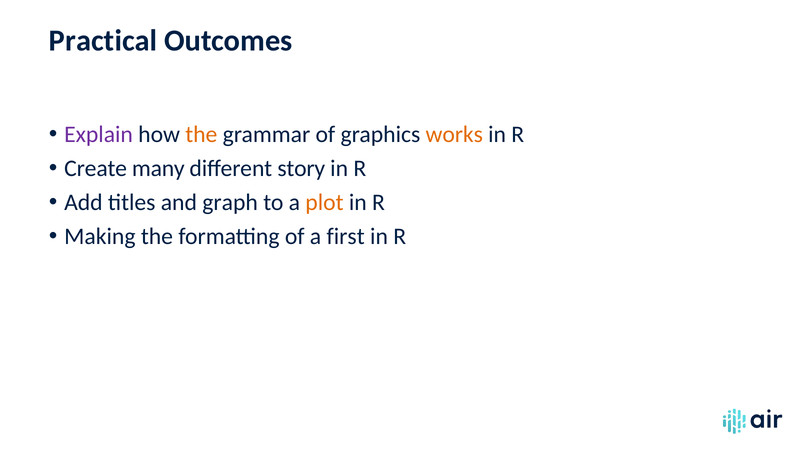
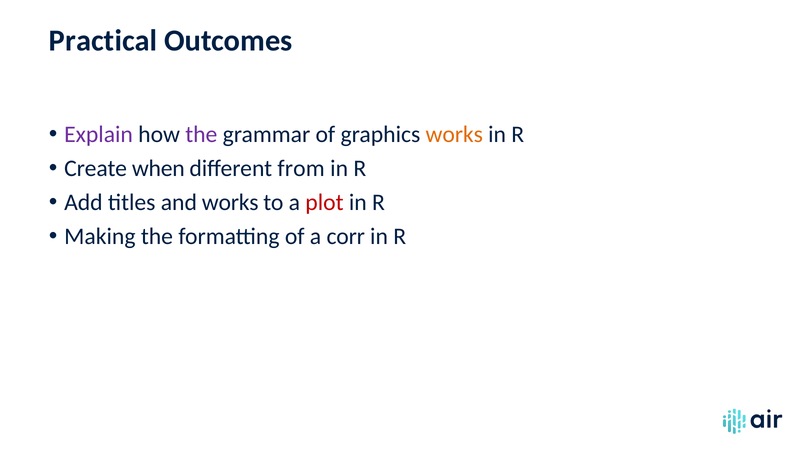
the at (201, 134) colour: orange -> purple
many: many -> when
story: story -> from
and graph: graph -> works
plot colour: orange -> red
first: first -> corr
